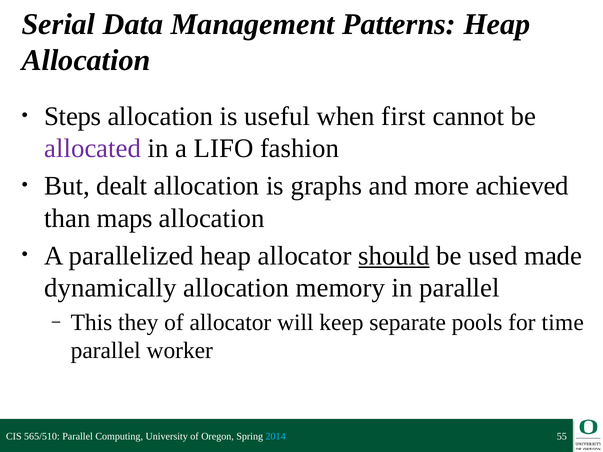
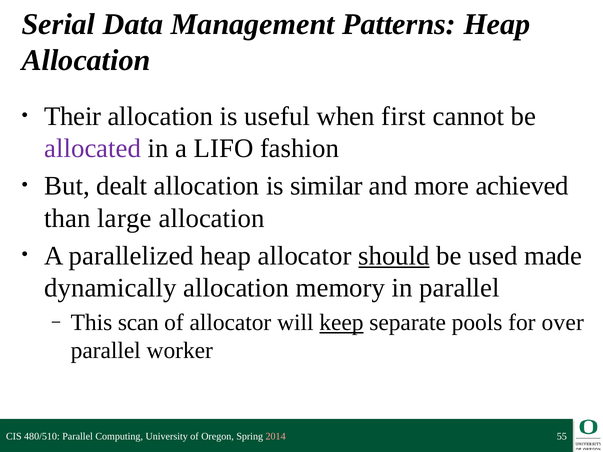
Steps: Steps -> Their
graphs: graphs -> similar
maps: maps -> large
they: they -> scan
keep underline: none -> present
time: time -> over
565/510: 565/510 -> 480/510
2014 colour: light blue -> pink
